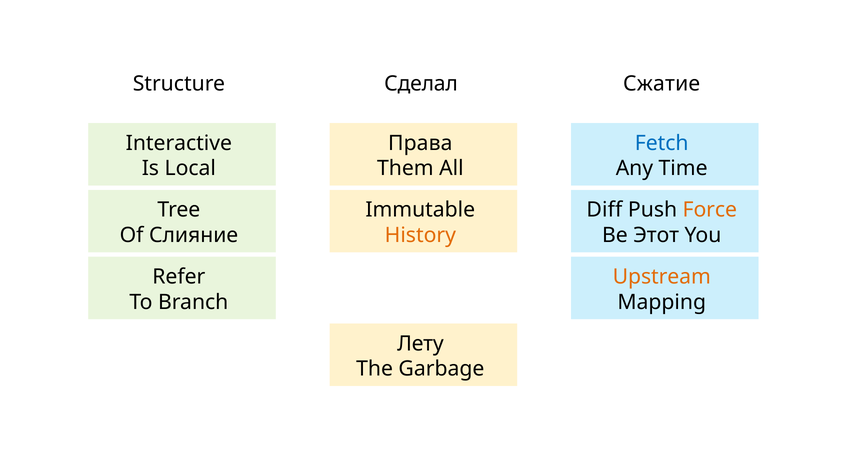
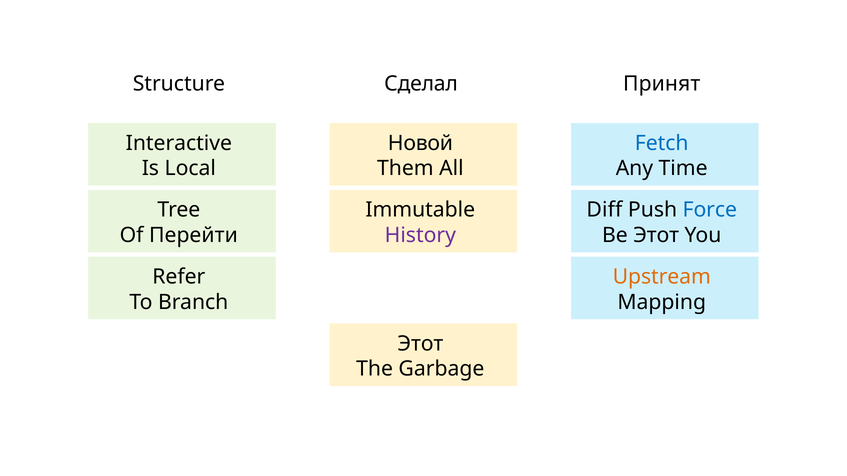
Сжатие: Сжатие -> Принят
Права: Права -> Новой
Force colour: orange -> blue
Слияние: Слияние -> Перейти
History colour: orange -> purple
Лету at (420, 344): Лету -> Этот
